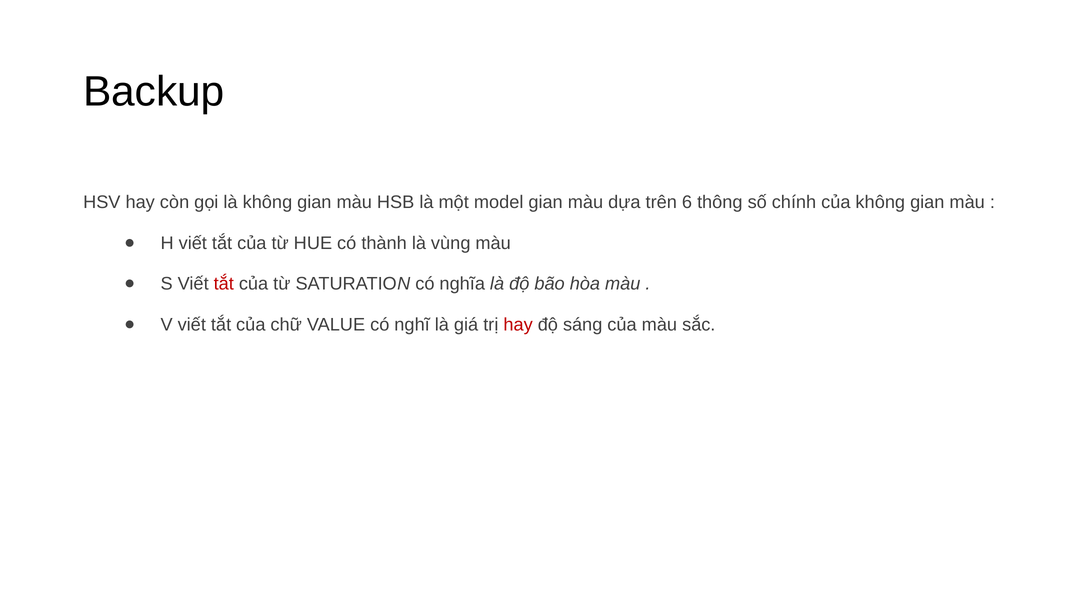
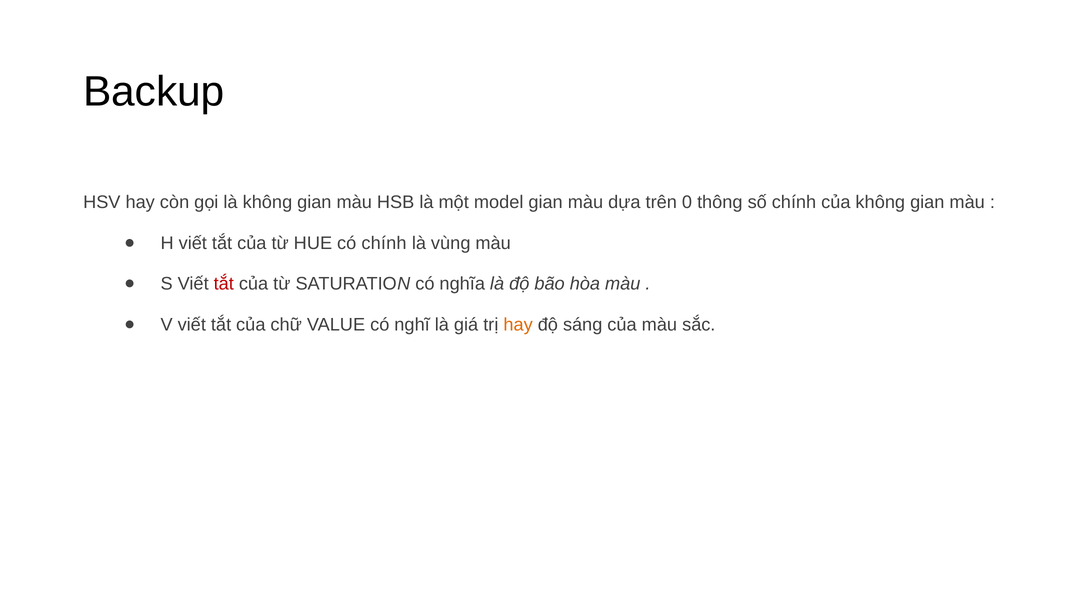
6: 6 -> 0
có thành: thành -> chính
hay at (518, 325) colour: red -> orange
